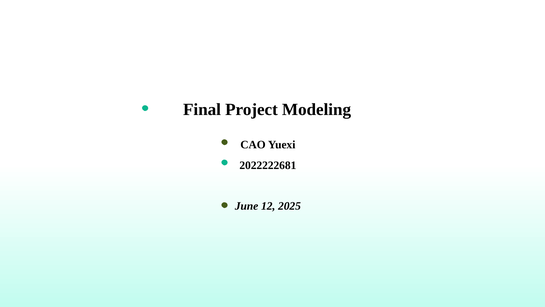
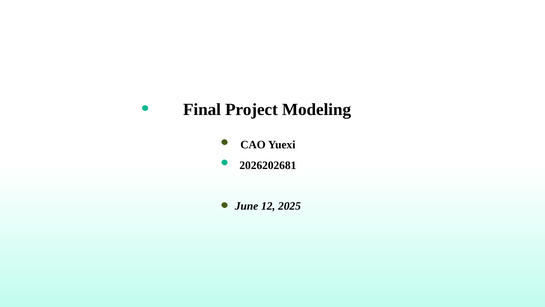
2022222681: 2022222681 -> 2026202681
